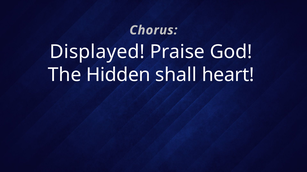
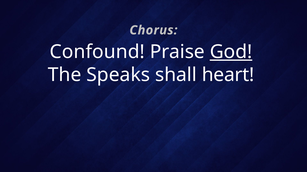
Displayed: Displayed -> Confound
God underline: none -> present
Hidden: Hidden -> Speaks
